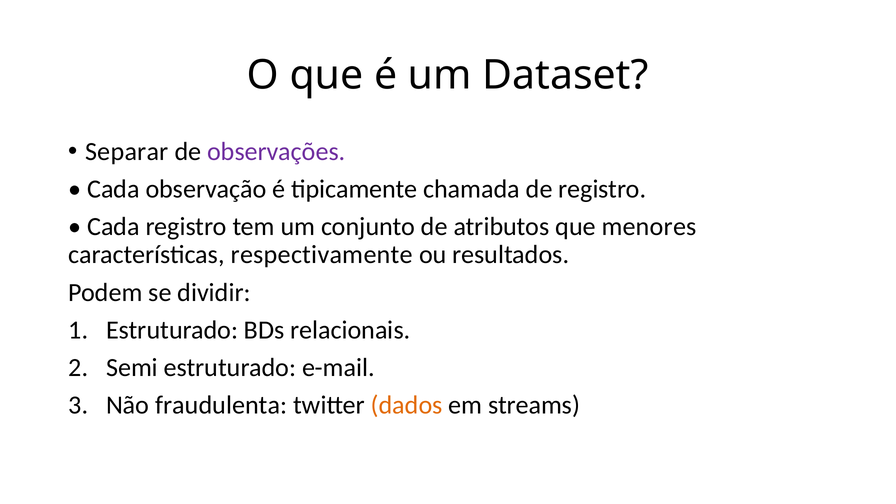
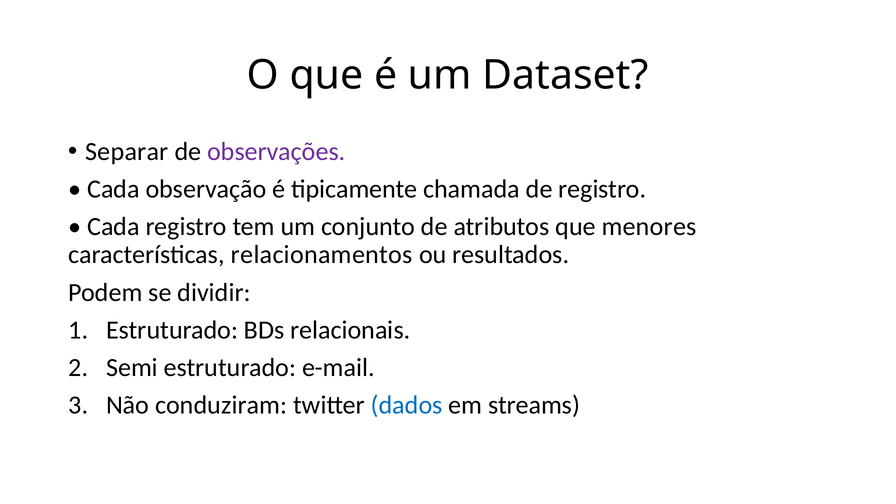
respectivamente: respectivamente -> relacionamentos
fraudulenta: fraudulenta -> conduziram
dados colour: orange -> blue
